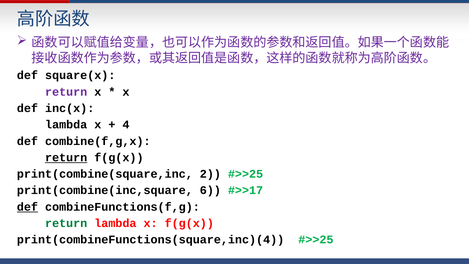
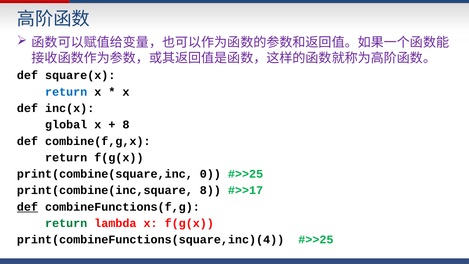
return at (66, 92) colour: purple -> blue
lambda at (66, 125): lambda -> global
4 at (126, 125): 4 -> 8
return at (66, 157) underline: present -> none
2: 2 -> 0
print(combine(inc,square 6: 6 -> 8
